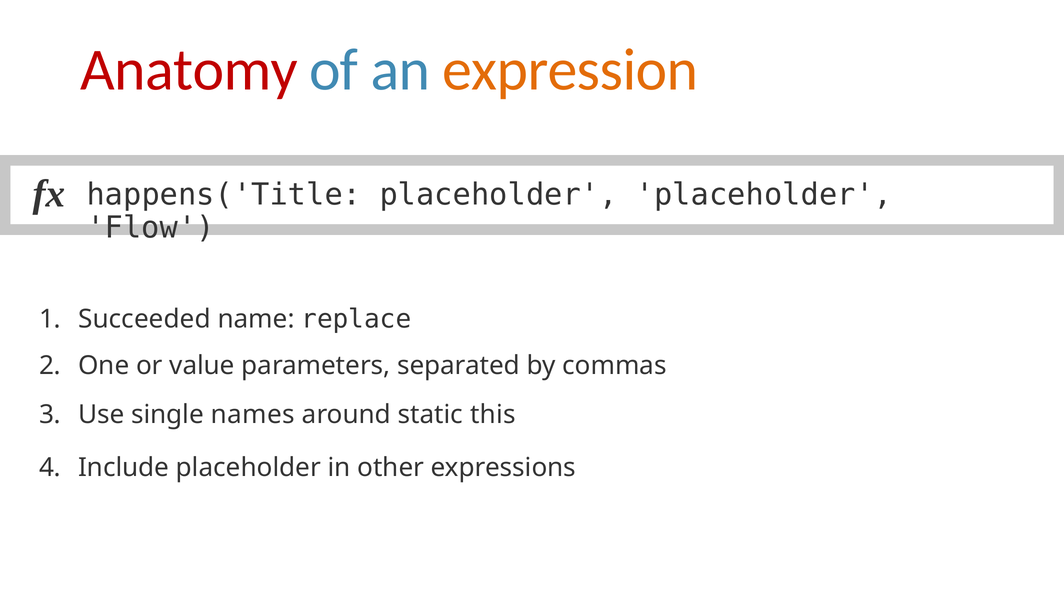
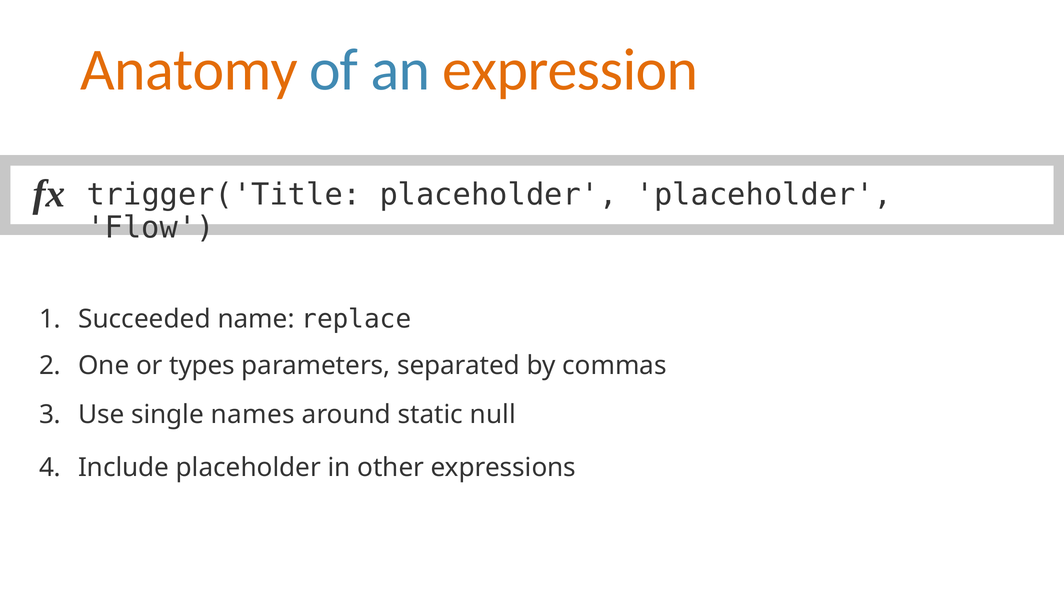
Anatomy colour: red -> orange
happens('Title: happens('Title -> trigger('Title
value: value -> types
this: this -> null
